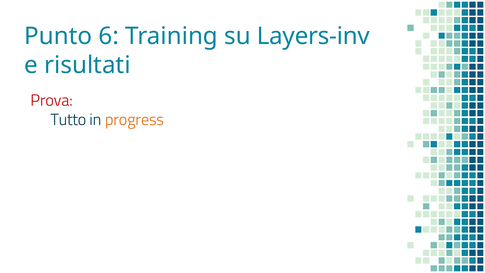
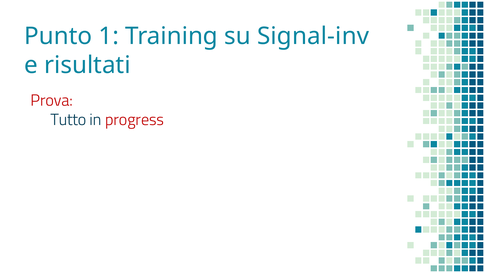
6: 6 -> 1
Layers-inv: Layers-inv -> Signal-inv
progress colour: orange -> red
